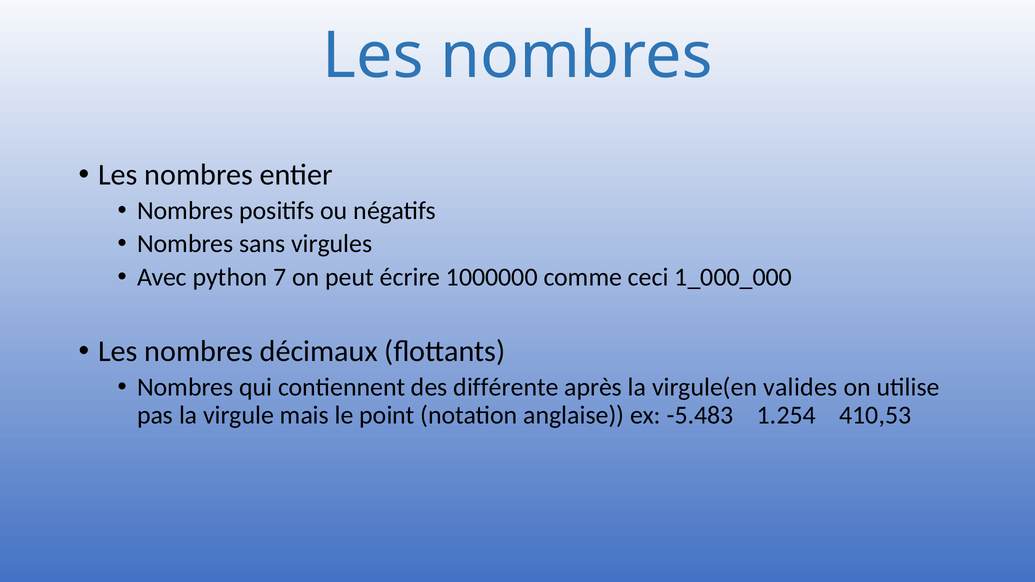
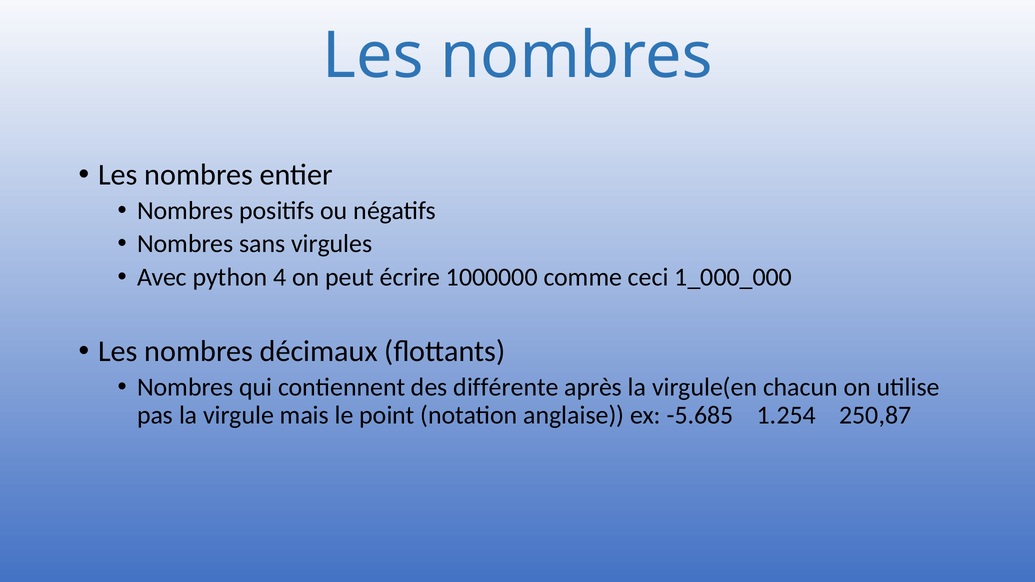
7: 7 -> 4
valides: valides -> chacun
-5.483: -5.483 -> -5.685
410,53: 410,53 -> 250,87
